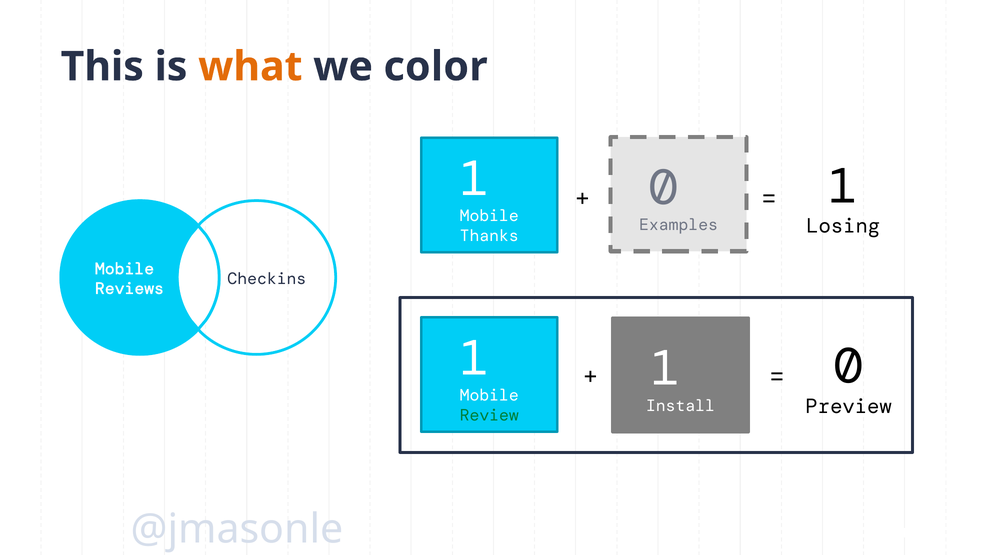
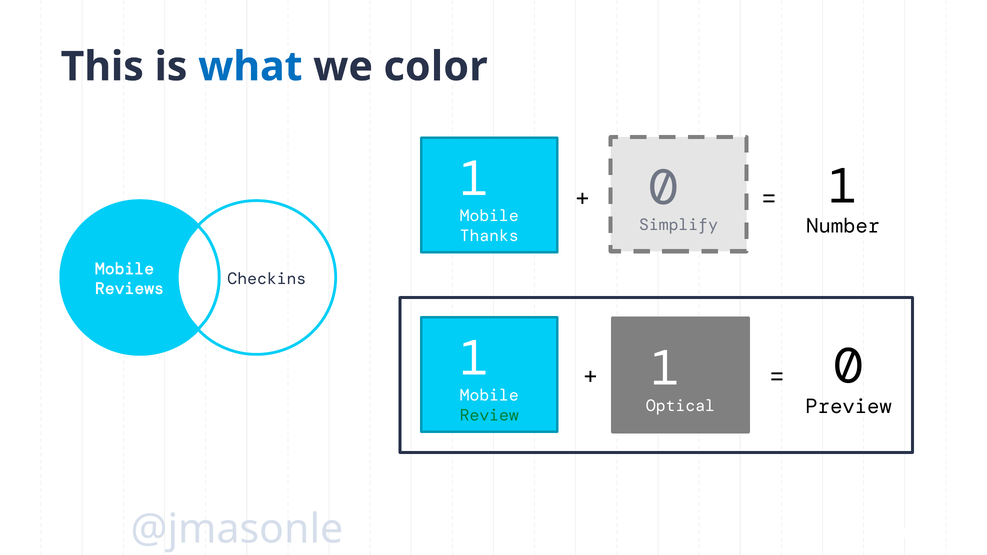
what colour: orange -> blue
Losing: Losing -> Number
Examples: Examples -> Simplify
Install: Install -> Optical
